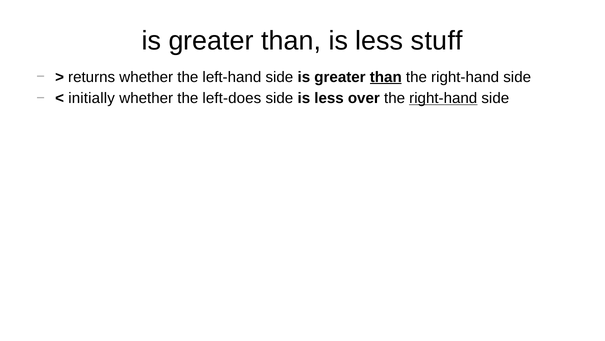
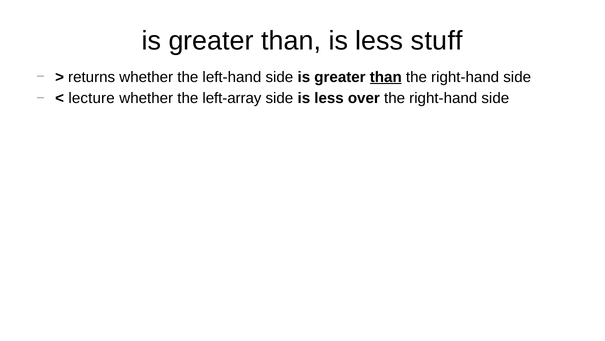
initially: initially -> lecture
left-does: left-does -> left-array
right-hand at (443, 98) underline: present -> none
